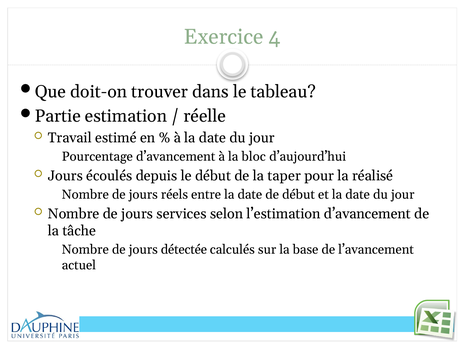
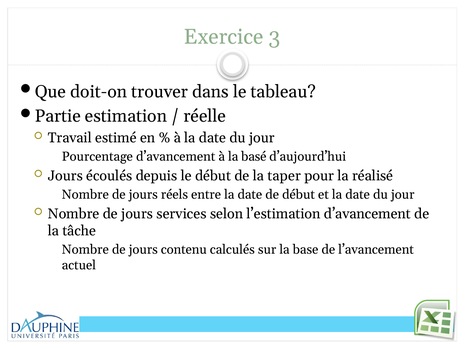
4: 4 -> 3
bloc: bloc -> basé
détectée: détectée -> contenu
